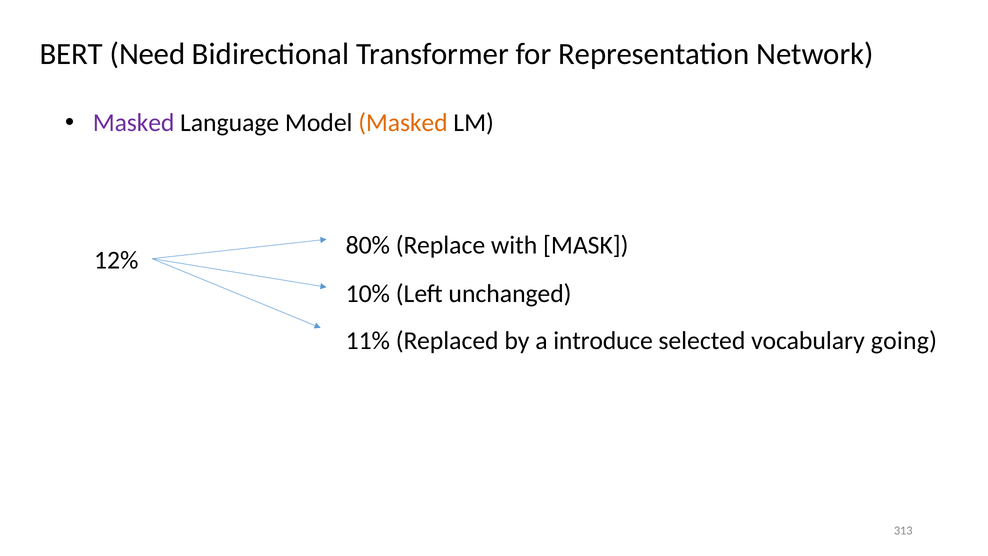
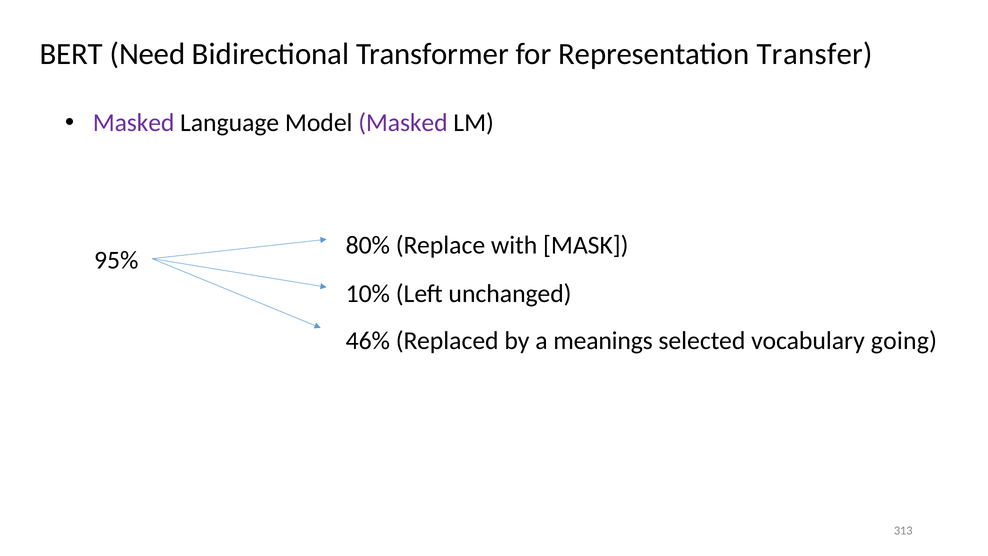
Network: Network -> Transfer
Masked at (403, 123) colour: orange -> purple
12%: 12% -> 95%
11%: 11% -> 46%
introduce: introduce -> meanings
